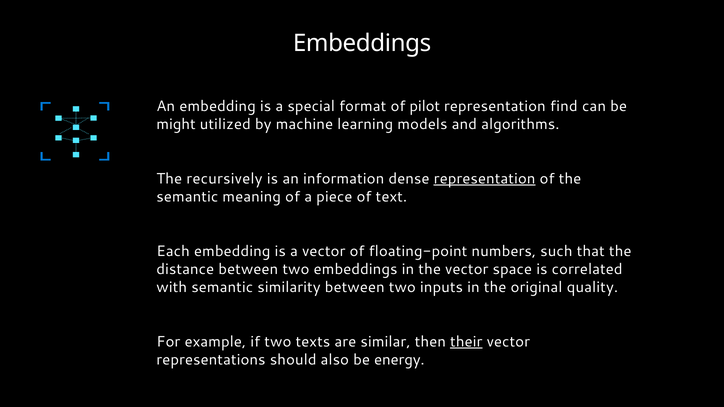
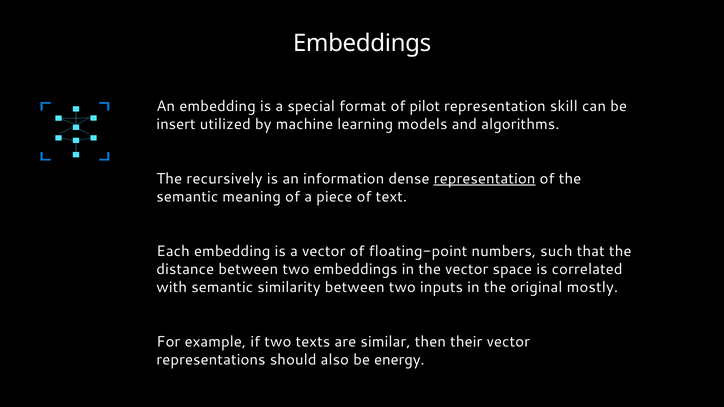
find: find -> skill
might: might -> insert
quality: quality -> mostly
their underline: present -> none
